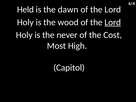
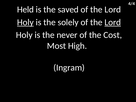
dawn: dawn -> saved
Holy at (25, 22) underline: none -> present
wood: wood -> solely
Capitol: Capitol -> Ingram
